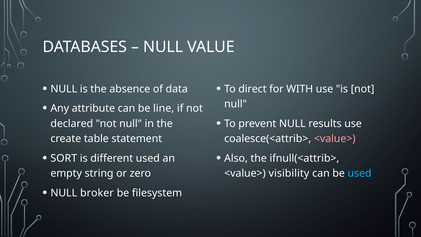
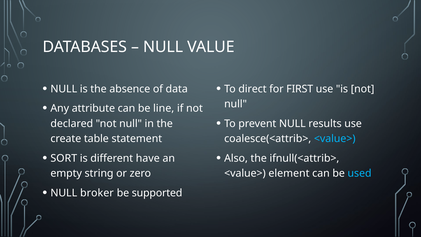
WITH: WITH -> FIRST
<value> at (335, 139) colour: pink -> light blue
different used: used -> have
visibility: visibility -> element
filesystem: filesystem -> supported
